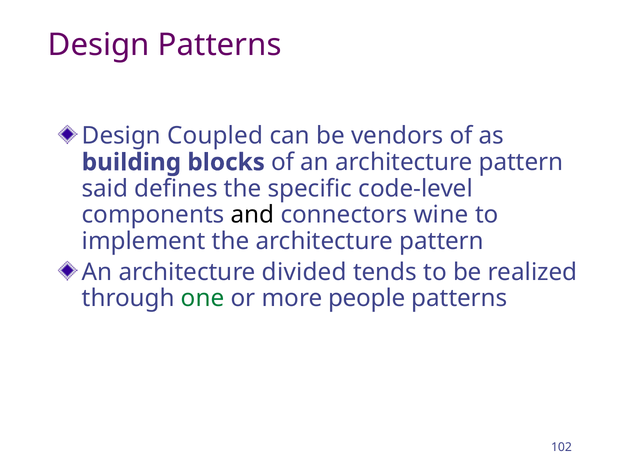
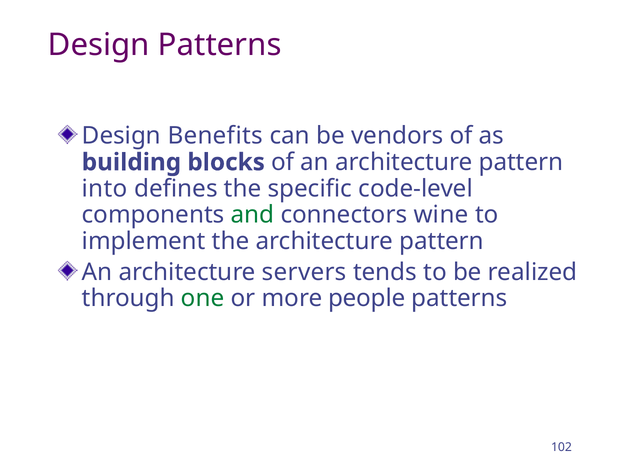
Coupled: Coupled -> Benefits
said: said -> into
and colour: black -> green
divided: divided -> servers
